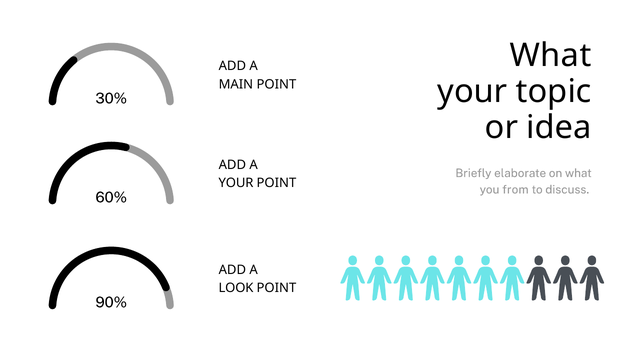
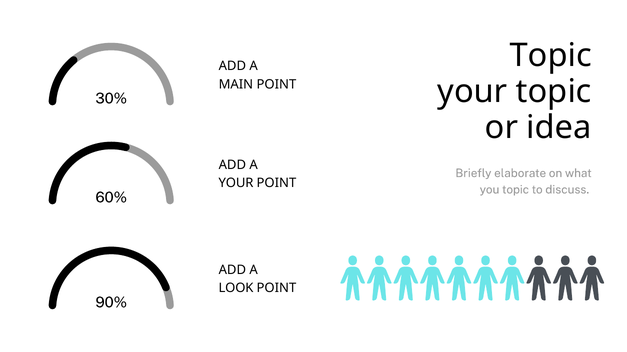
What at (551, 56): What -> Topic
you from: from -> topic
